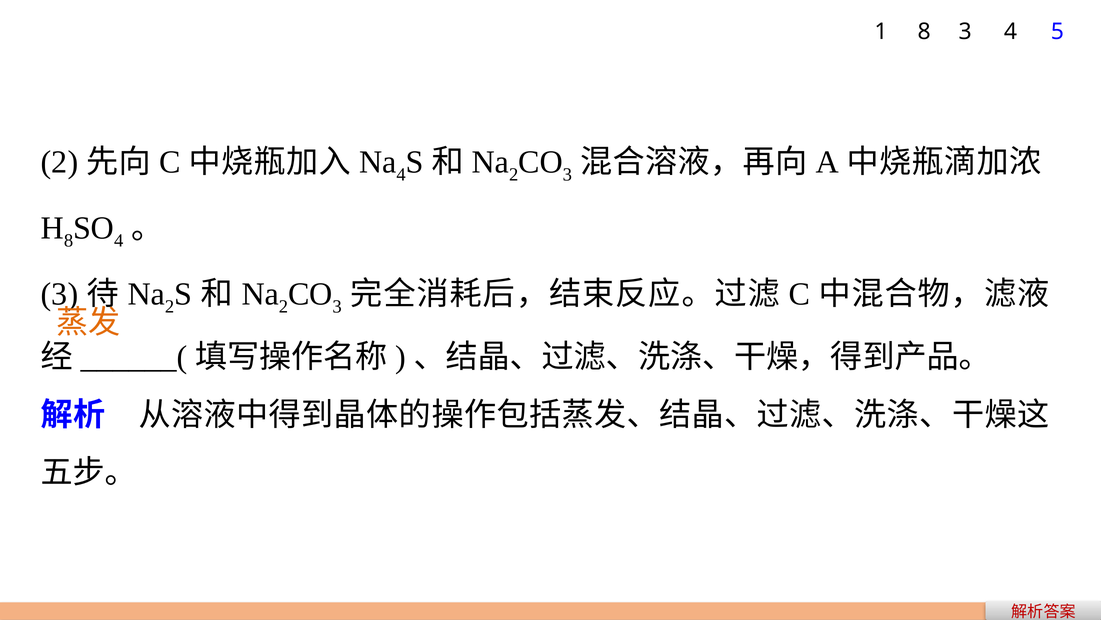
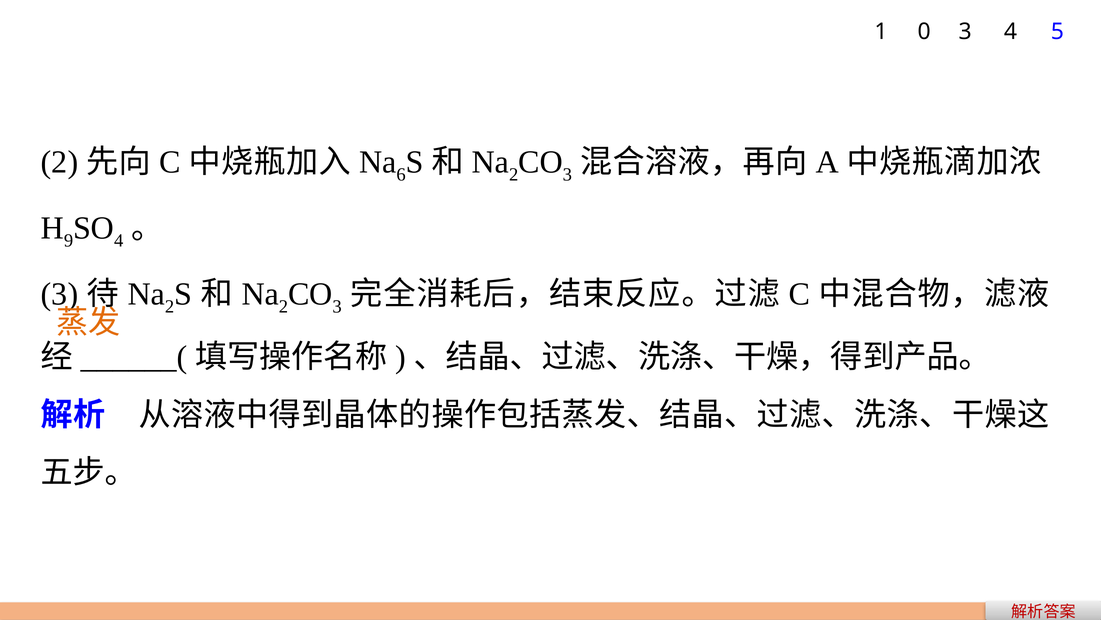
1 8: 8 -> 0
4 at (401, 175): 4 -> 6
8 at (69, 240): 8 -> 9
